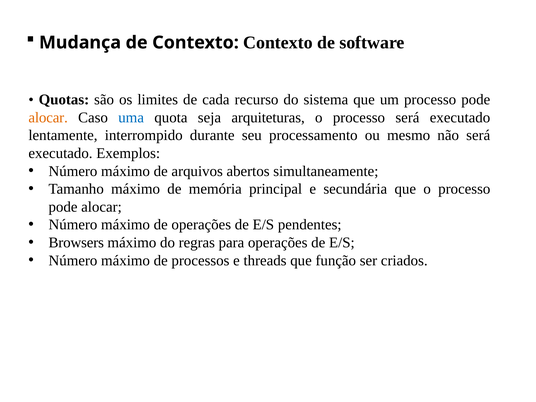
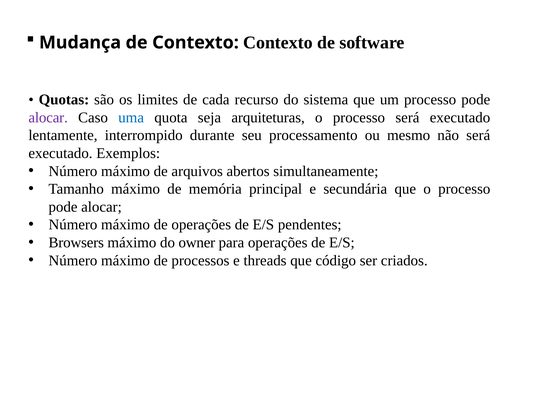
alocar at (48, 117) colour: orange -> purple
regras: regras -> owner
função: função -> código
